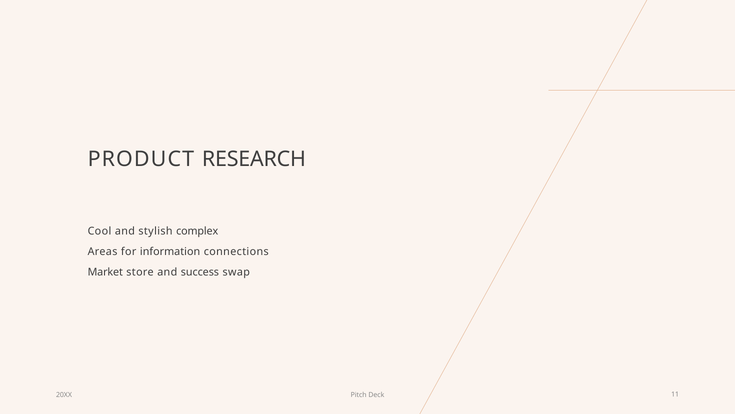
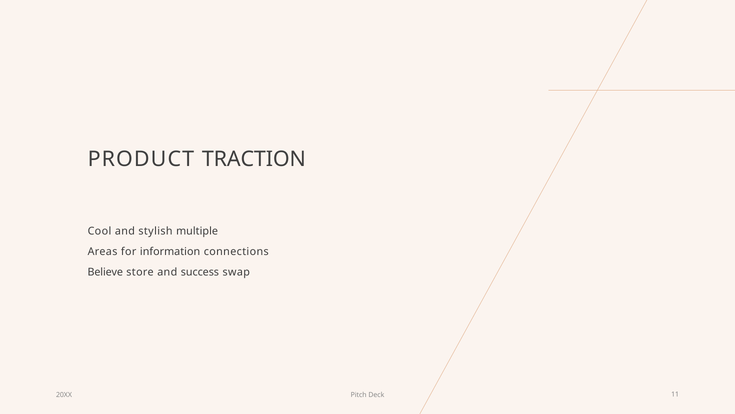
RESEARCH: RESEARCH -> TRACTION
complex: complex -> multiple
Market: Market -> Believe
